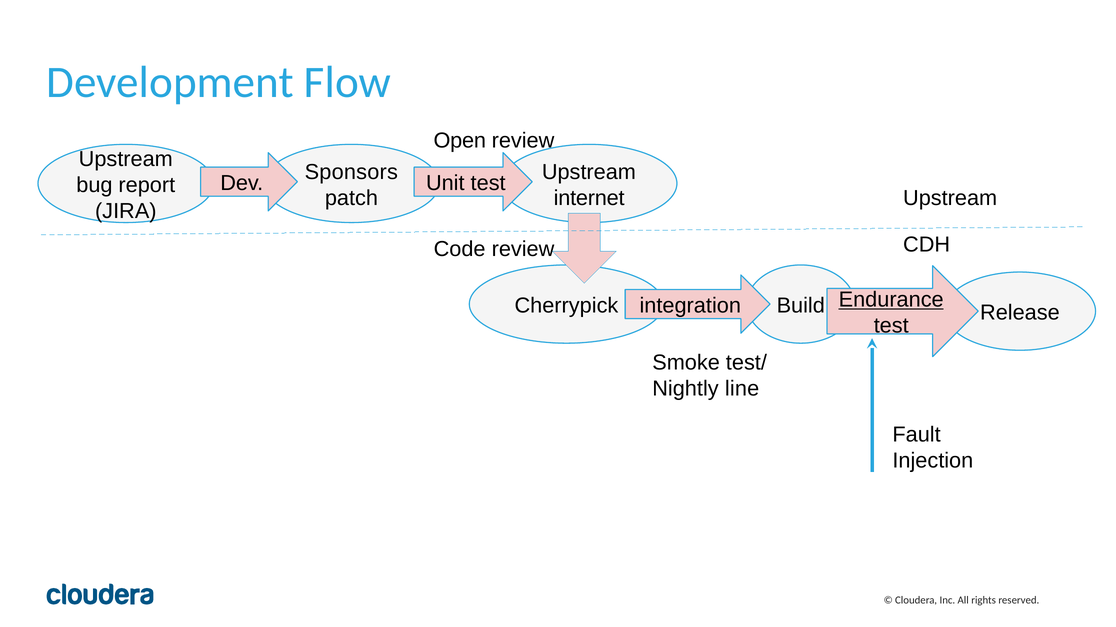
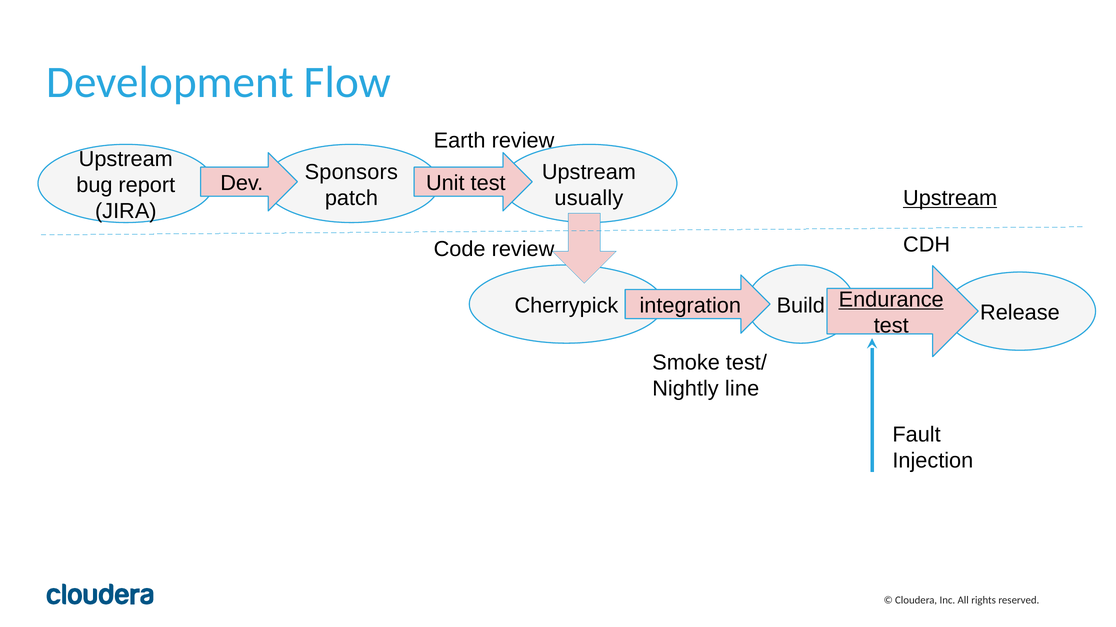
Open: Open -> Earth
internet: internet -> usually
Upstream at (950, 199) underline: none -> present
